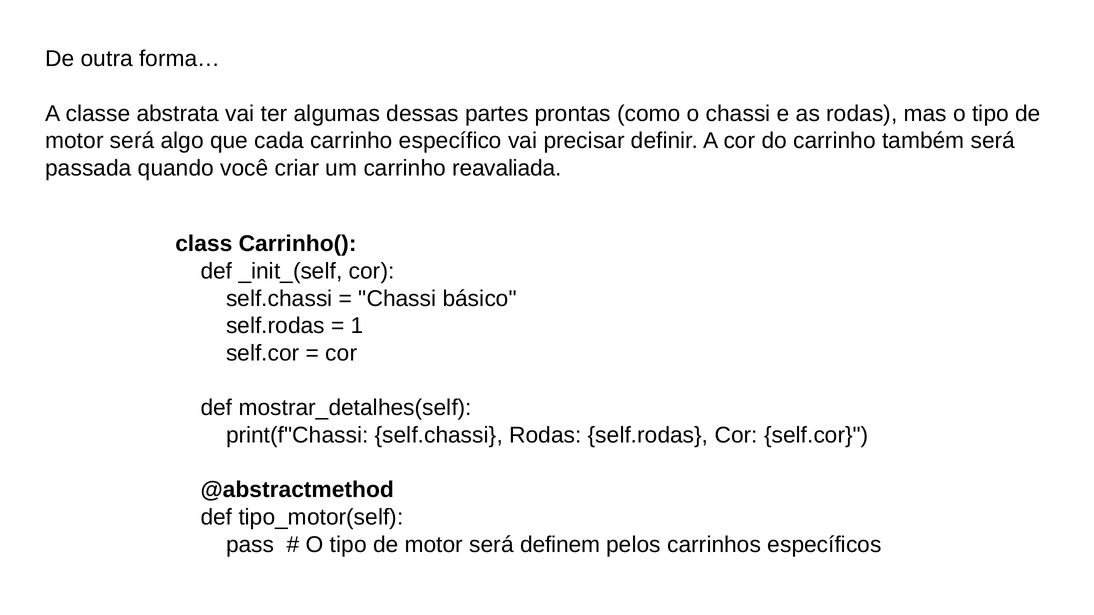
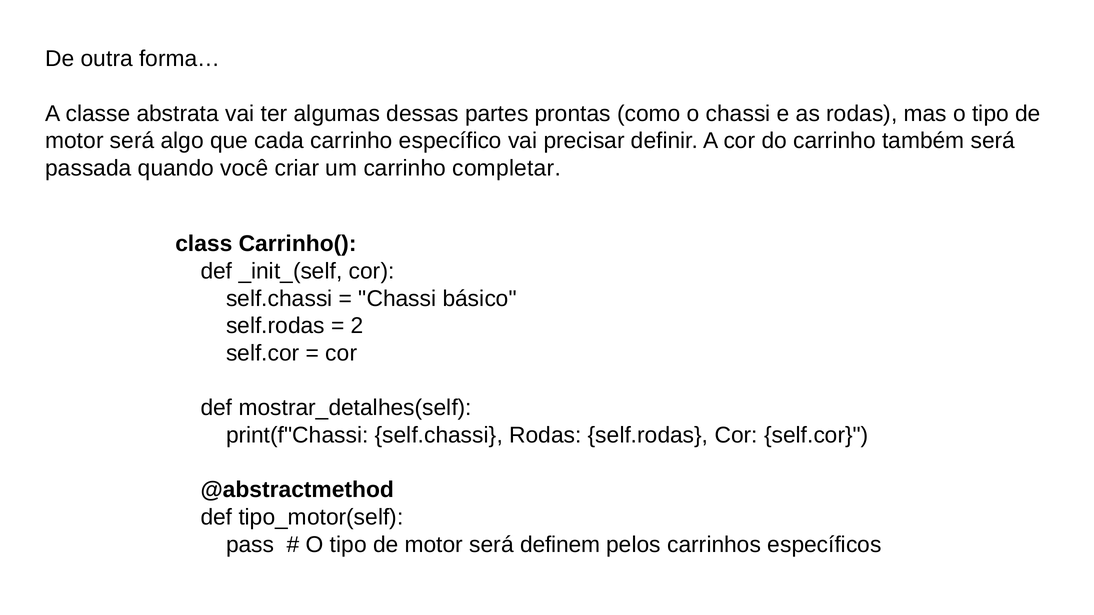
reavaliada: reavaliada -> completar
1: 1 -> 2
